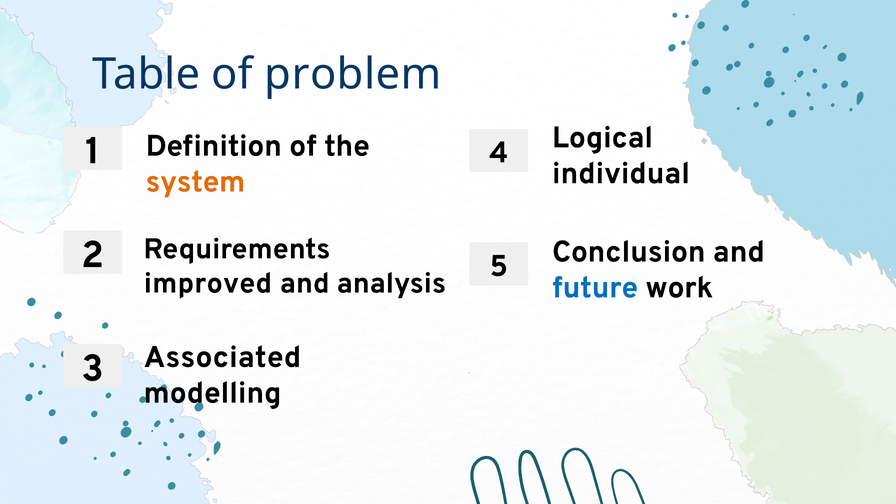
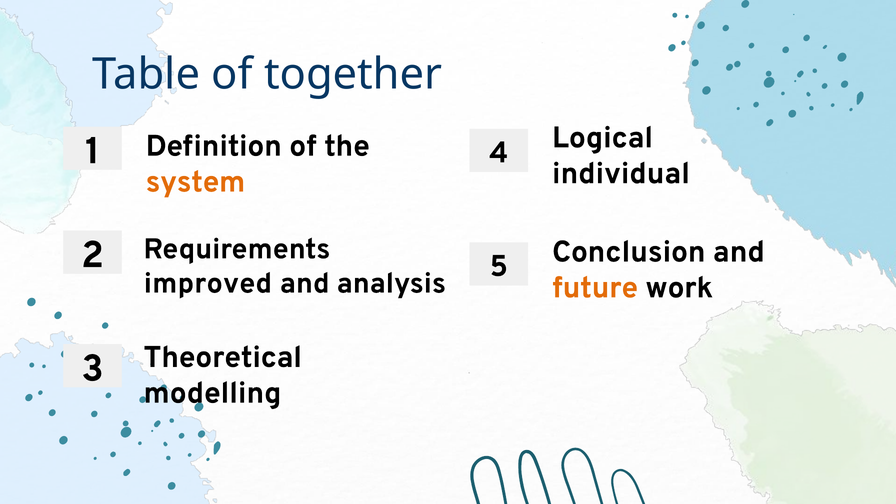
problem: problem -> together
future colour: blue -> orange
Associated: Associated -> Theoretical
